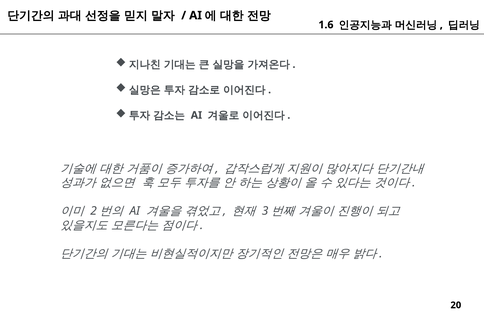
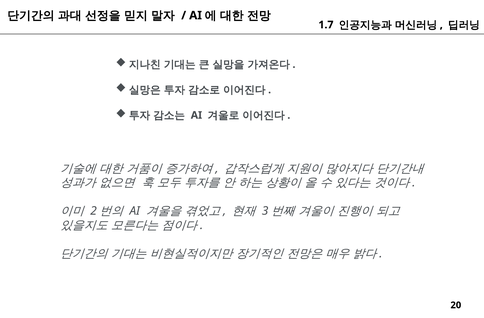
1.6: 1.6 -> 1.7
